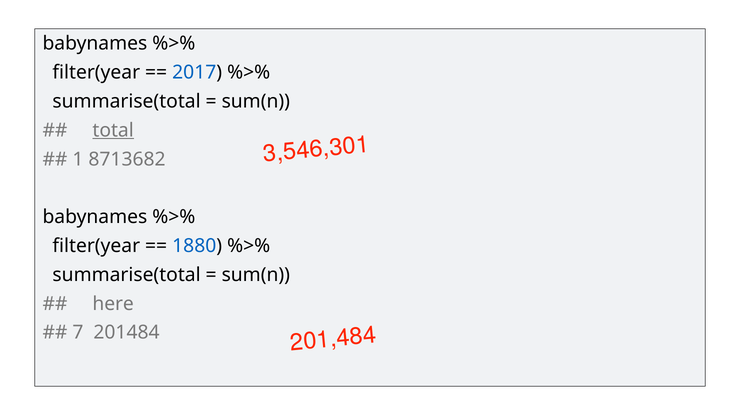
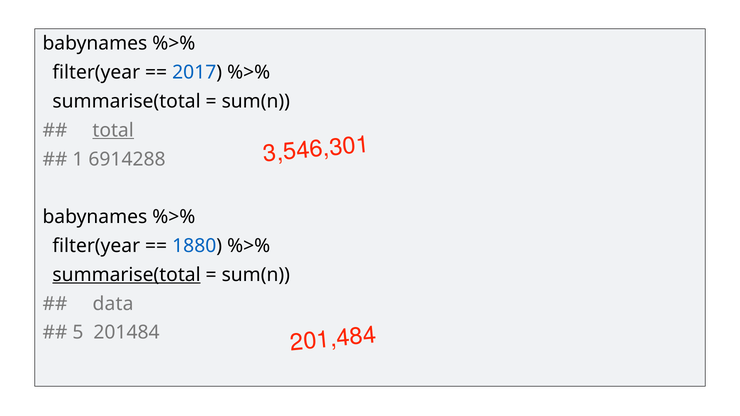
8713682: 8713682 -> 6914288
summarise(total at (127, 275) underline: none -> present
here: here -> data
7 at (78, 333): 7 -> 5
